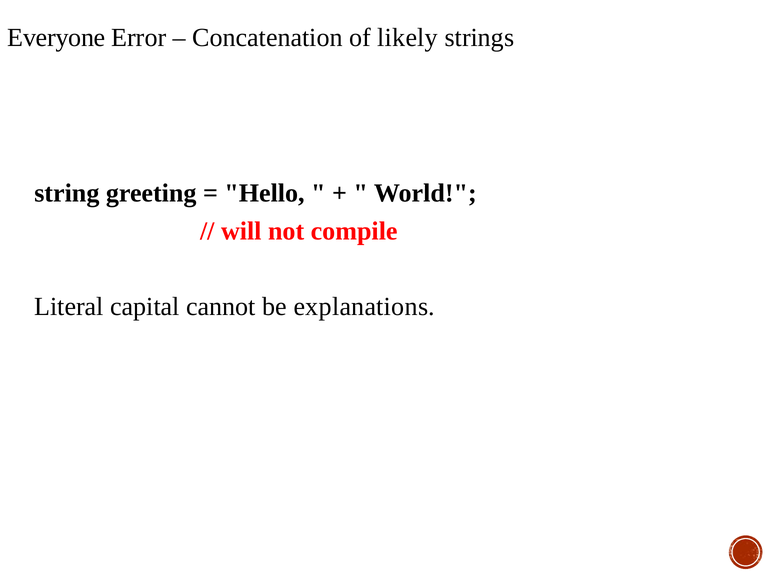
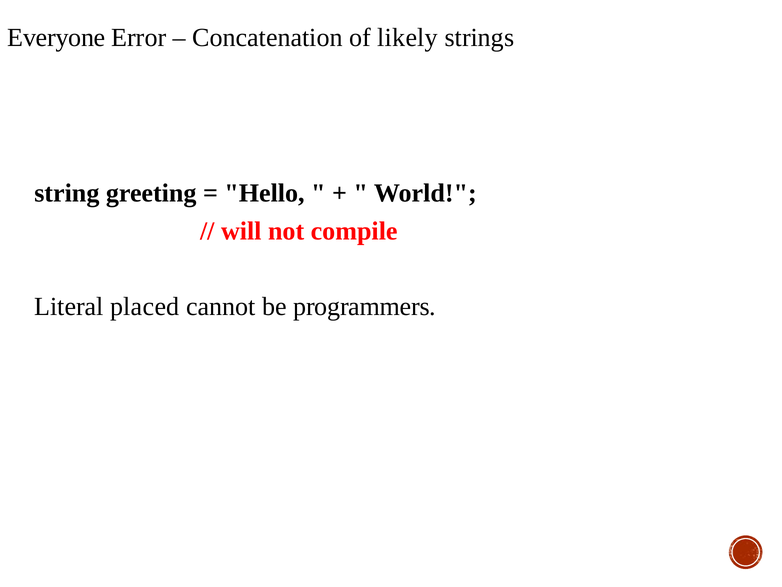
capital: capital -> placed
explanations: explanations -> programmers
